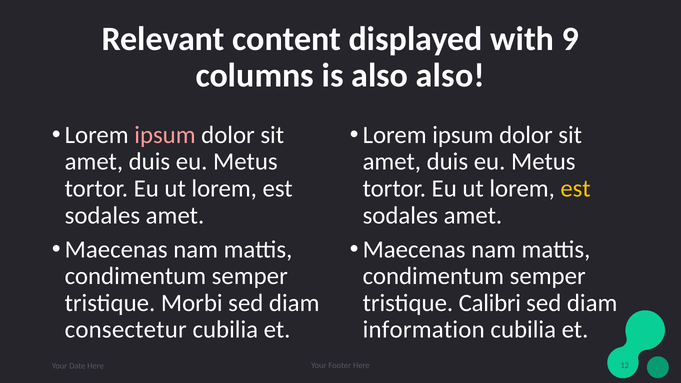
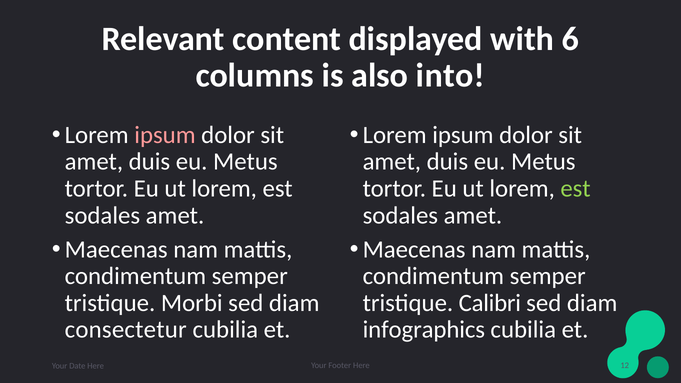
9: 9 -> 6
also also: also -> into
est at (576, 189) colour: yellow -> light green
information: information -> infographics
